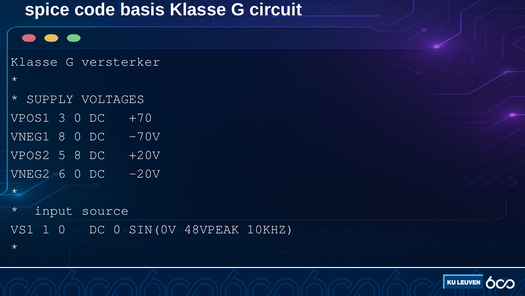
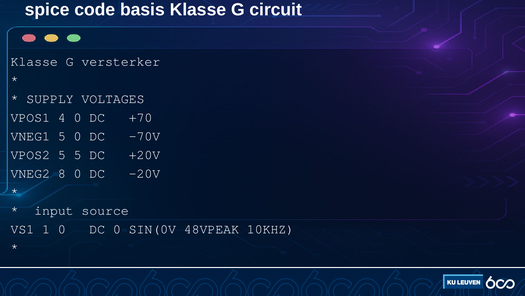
3: 3 -> 4
VNEG1 8: 8 -> 5
5 8: 8 -> 5
6: 6 -> 8
